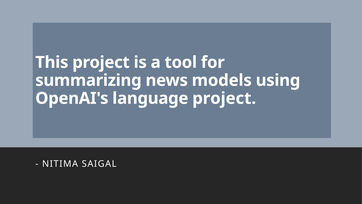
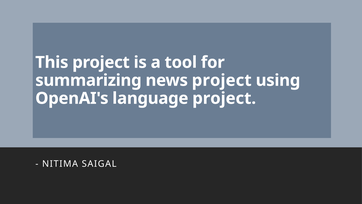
news models: models -> project
